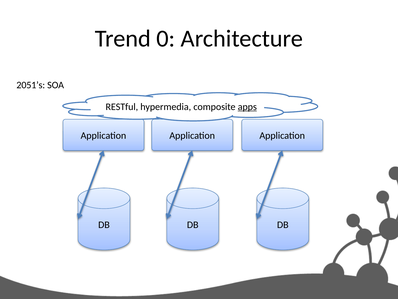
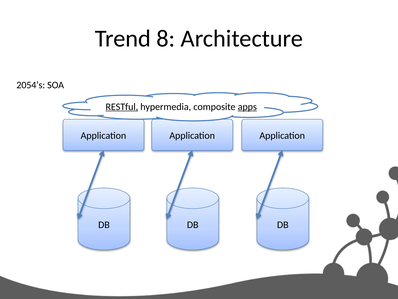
0: 0 -> 8
2051’s: 2051’s -> 2054’s
RESTful underline: none -> present
